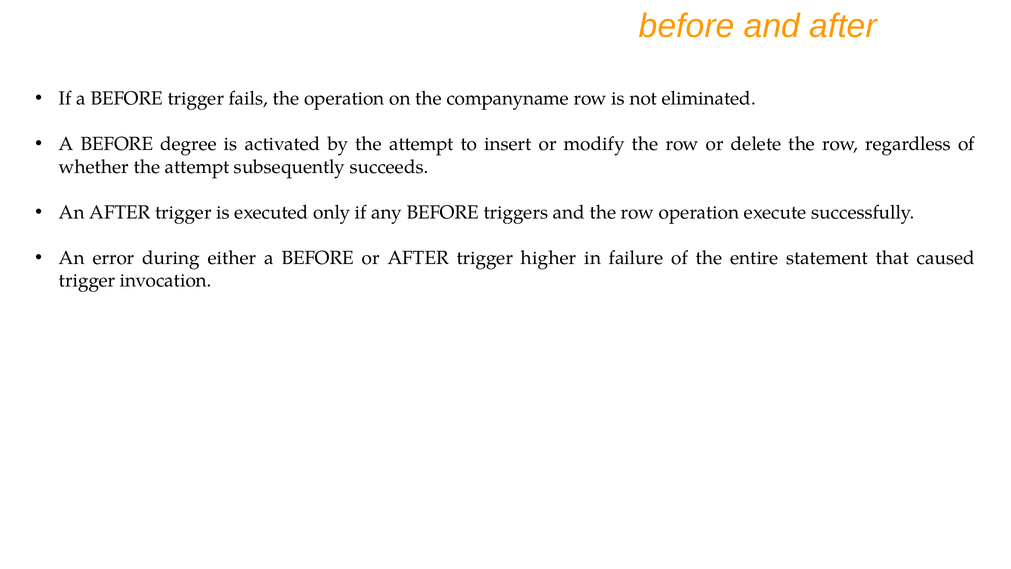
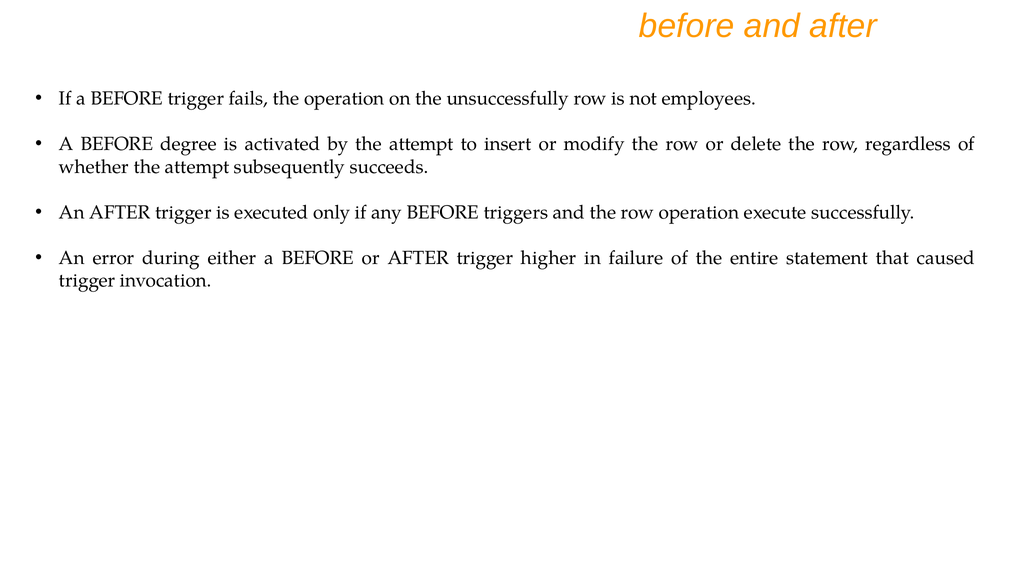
companyname: companyname -> unsuccessfully
eliminated: eliminated -> employees
